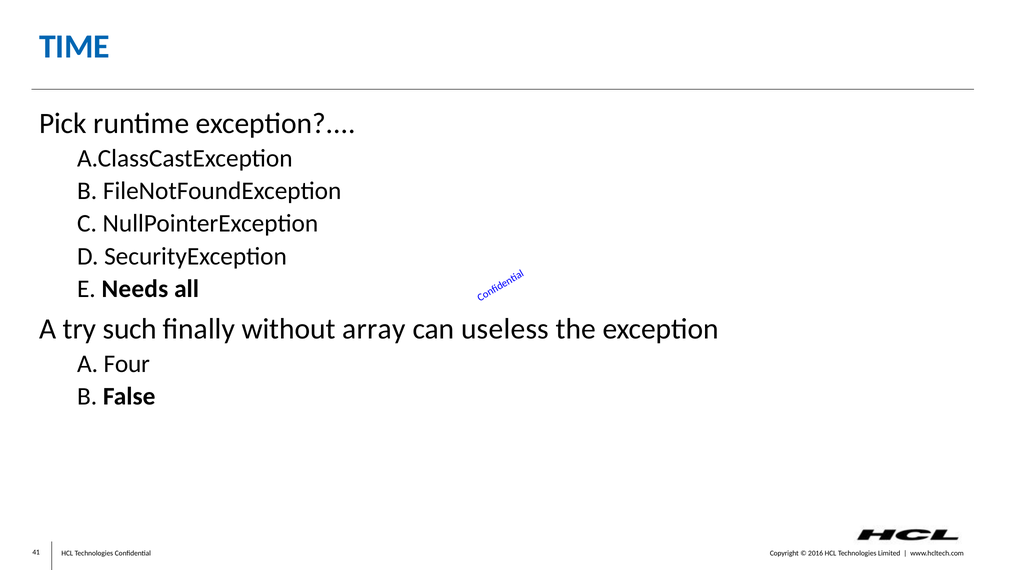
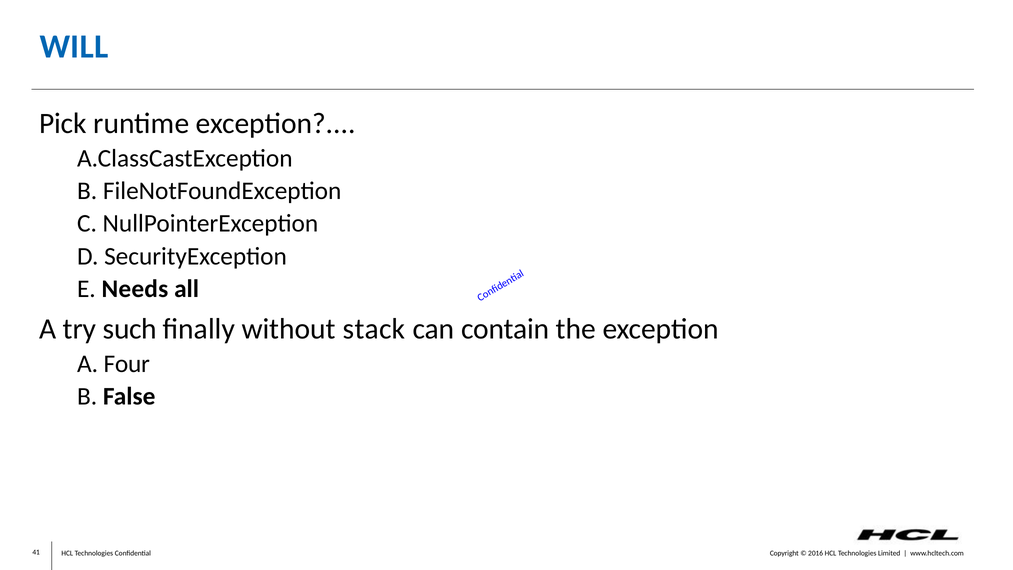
TIME: TIME -> WILL
array: array -> stack
useless: useless -> contain
